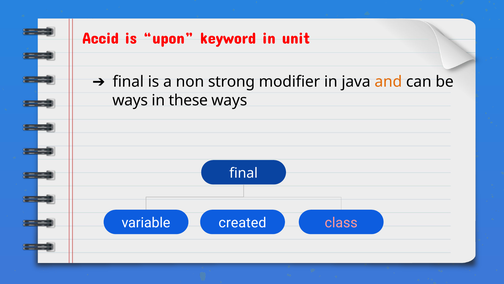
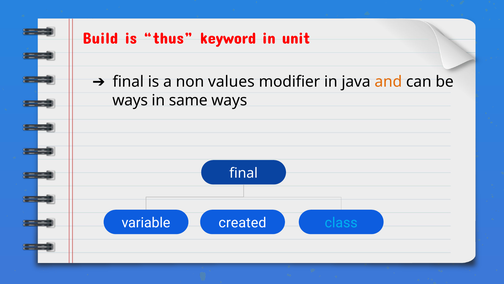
Accid: Accid -> Build
upon: upon -> thus
strong: strong -> values
these: these -> same
class colour: pink -> light blue
